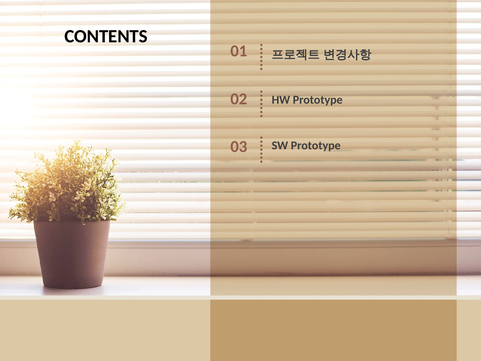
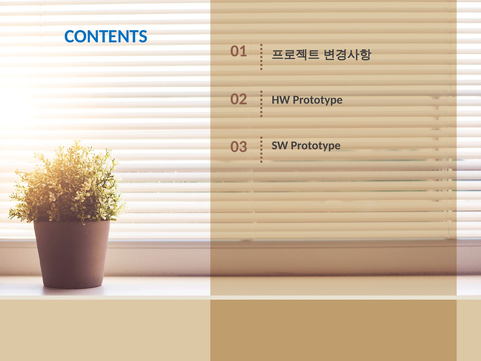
CONTENTS colour: black -> blue
